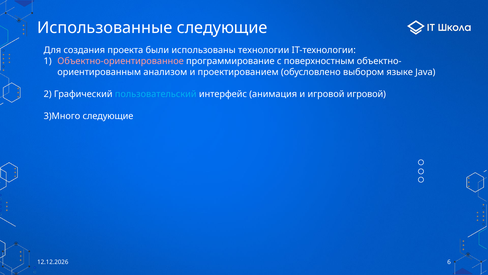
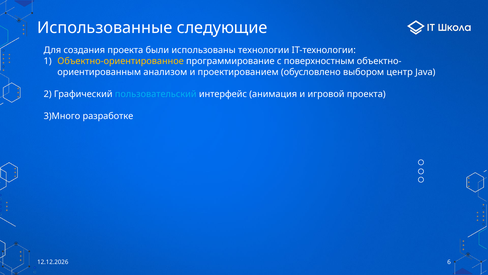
Объектно-ориентированное colour: pink -> yellow
языке: языке -> центр
игровой игровой: игровой -> проекта
3)Много следующие: следующие -> разработке
